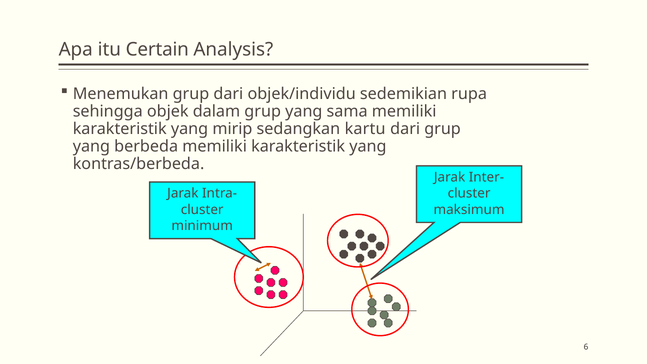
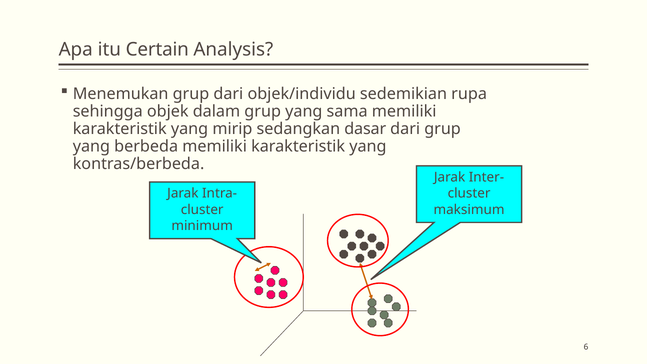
kartu: kartu -> dasar
